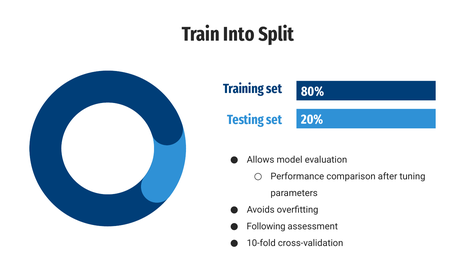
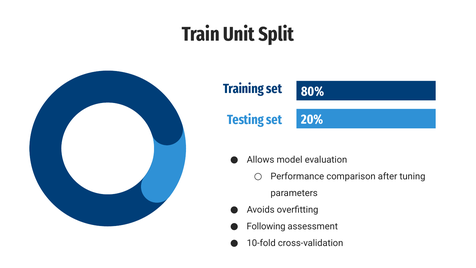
Into: Into -> Unit
